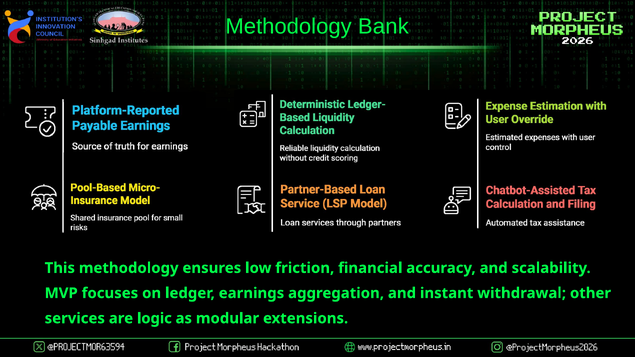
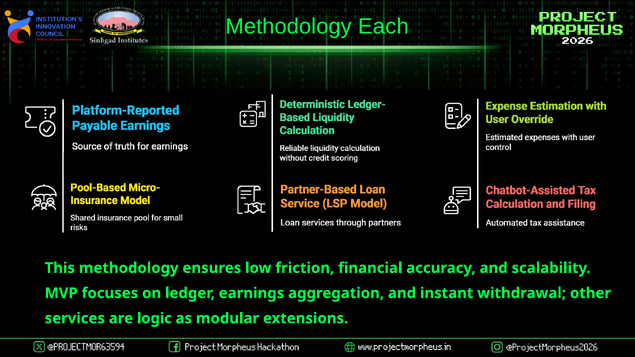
Bank: Bank -> Each
